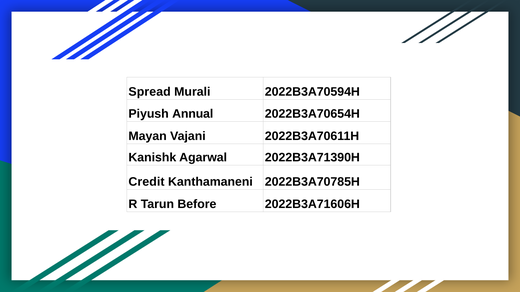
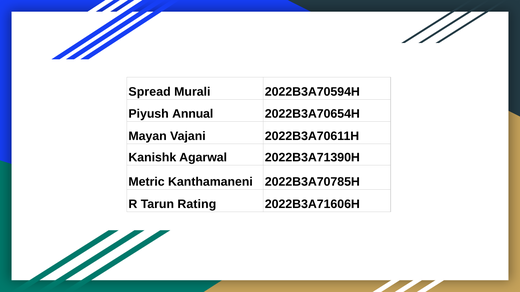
Credit: Credit -> Metric
Before: Before -> Rating
